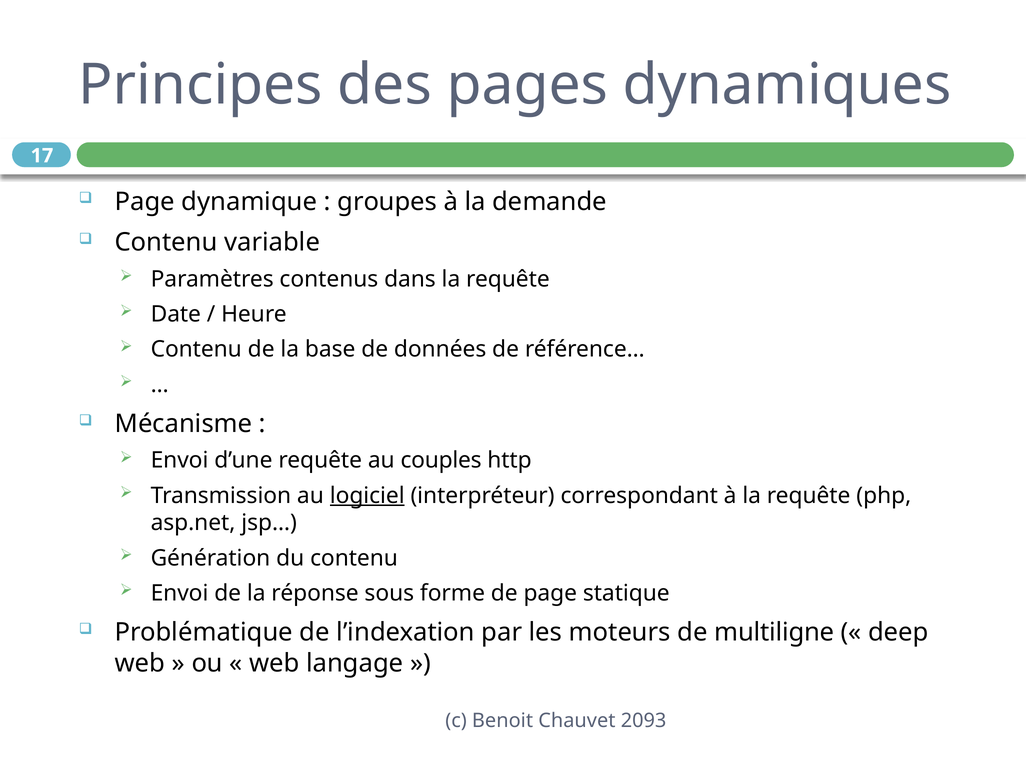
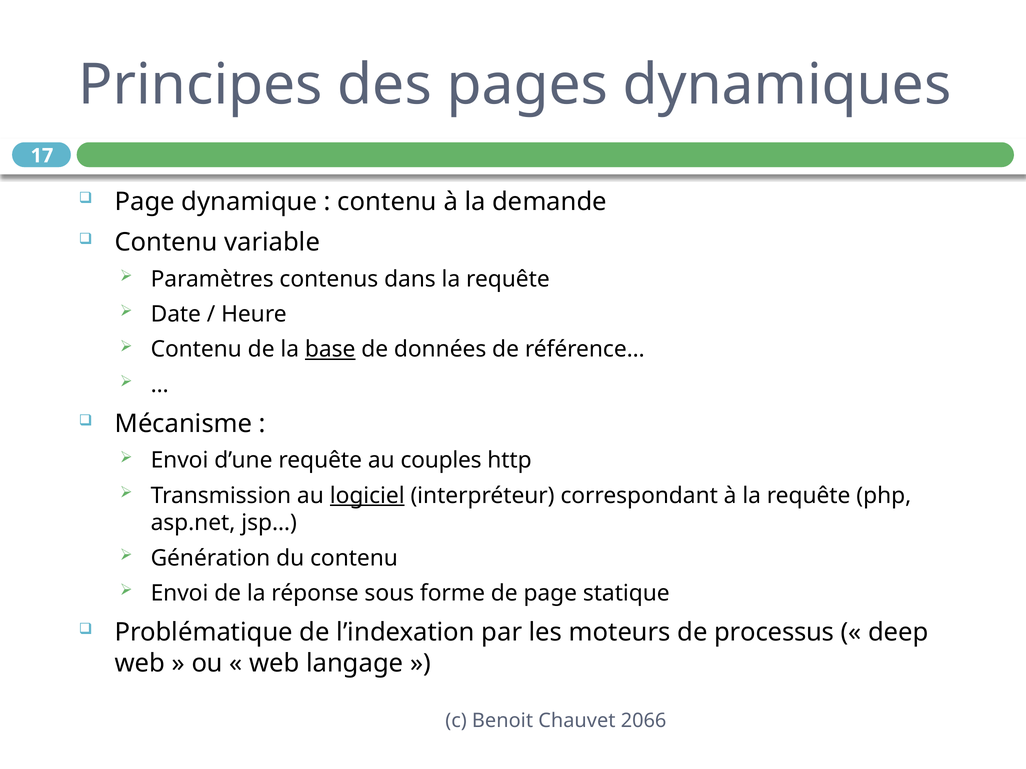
groupes at (387, 202): groupes -> contenu
base underline: none -> present
multiligne: multiligne -> processus
2093: 2093 -> 2066
